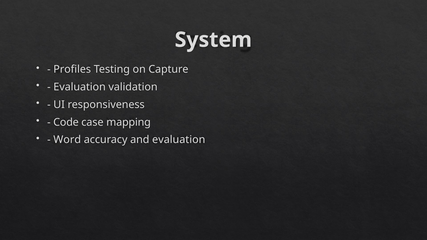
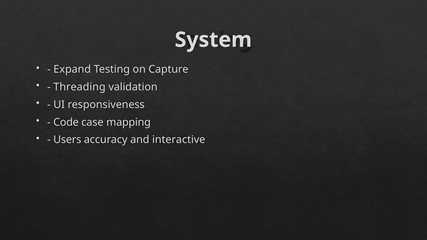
Profiles: Profiles -> Expand
Evaluation at (80, 87): Evaluation -> Threading
Word: Word -> Users
and evaluation: evaluation -> interactive
